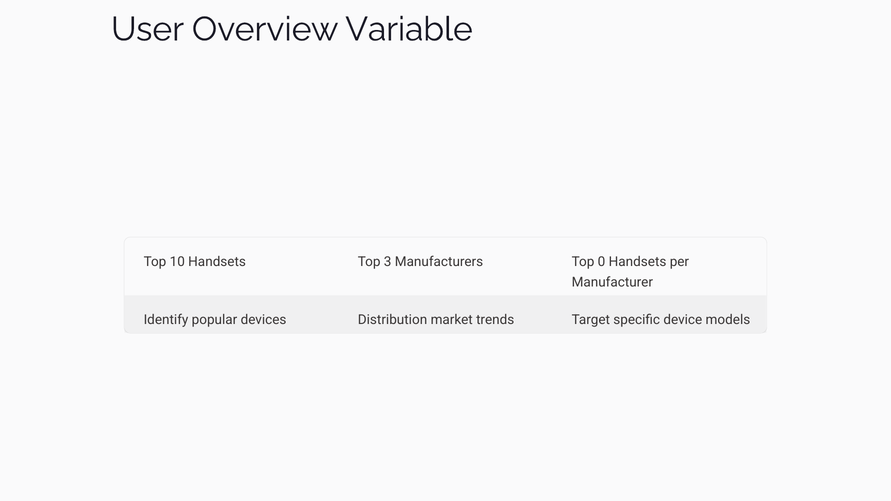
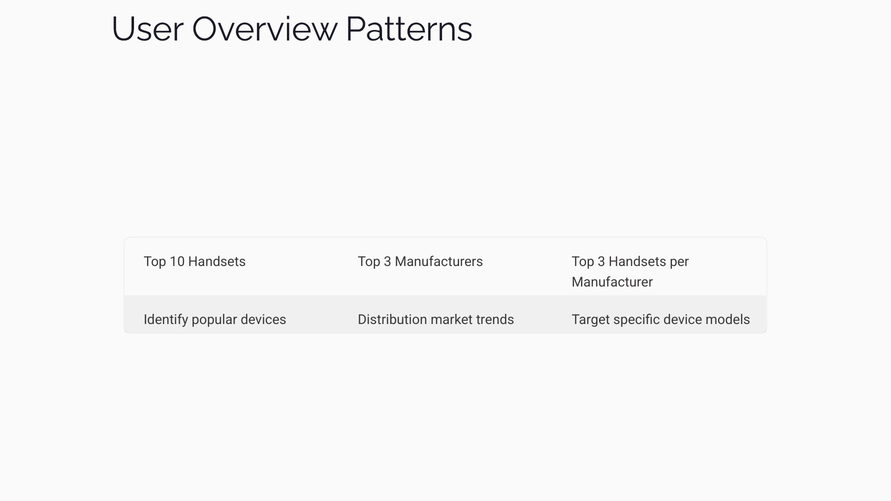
Variable: Variable -> Patterns
Manufacturers Top 0: 0 -> 3
